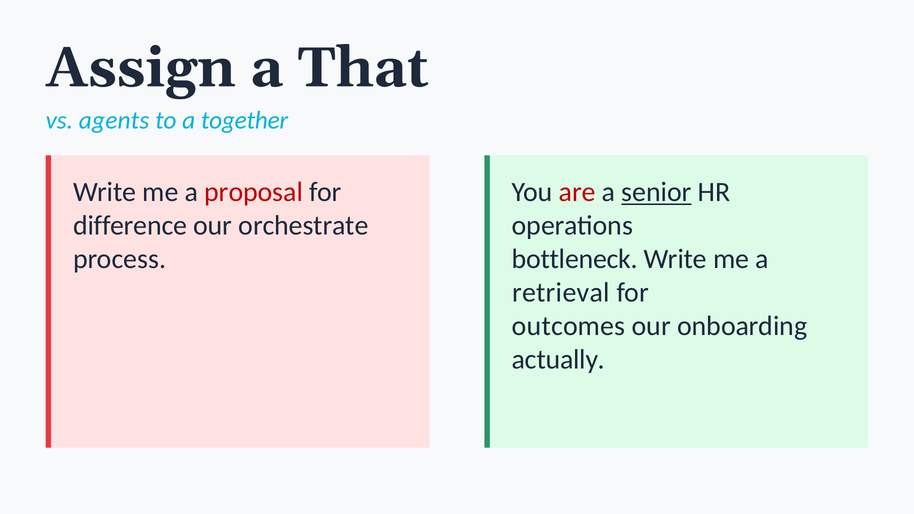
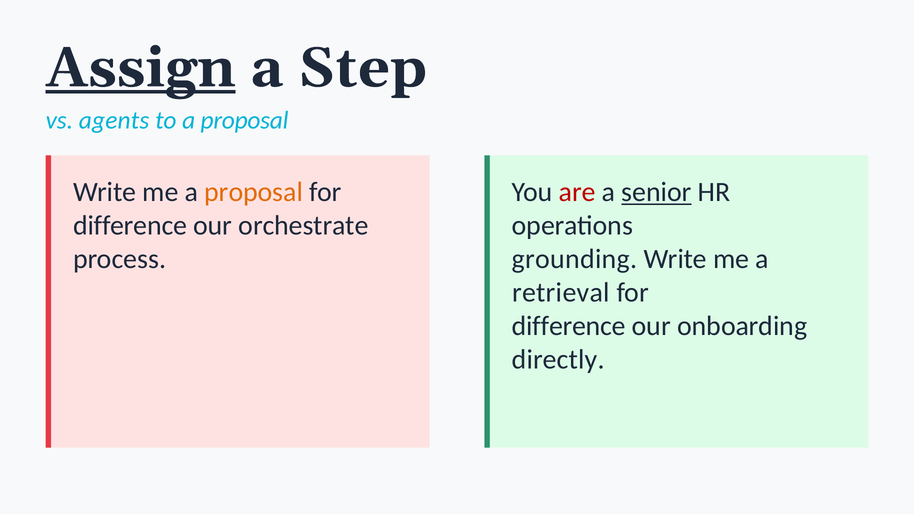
Assign underline: none -> present
That: That -> Step
to a together: together -> proposal
proposal at (254, 192) colour: red -> orange
bottleneck: bottleneck -> grounding
outcomes at (569, 326): outcomes -> difference
actually: actually -> directly
